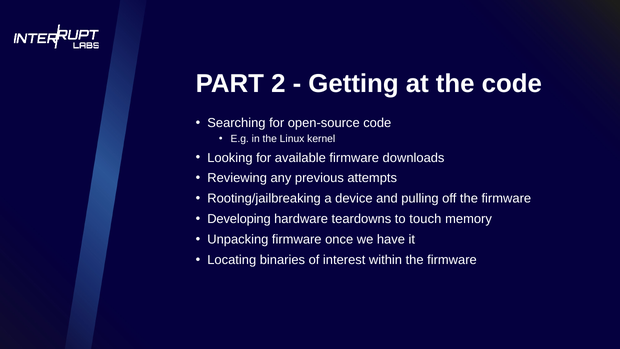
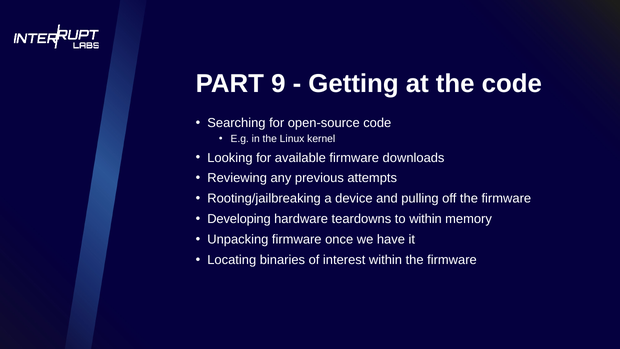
2: 2 -> 9
to touch: touch -> within
